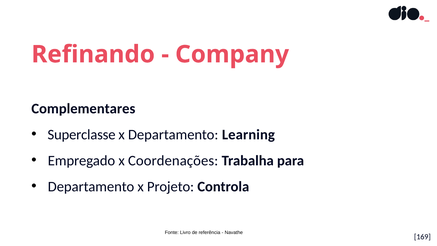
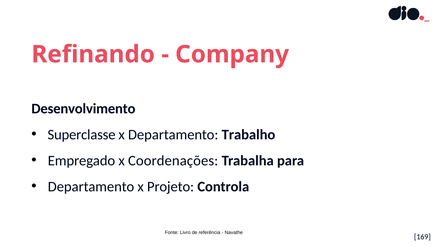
Complementares: Complementares -> Desenvolvimento
Learning: Learning -> Trabalho
